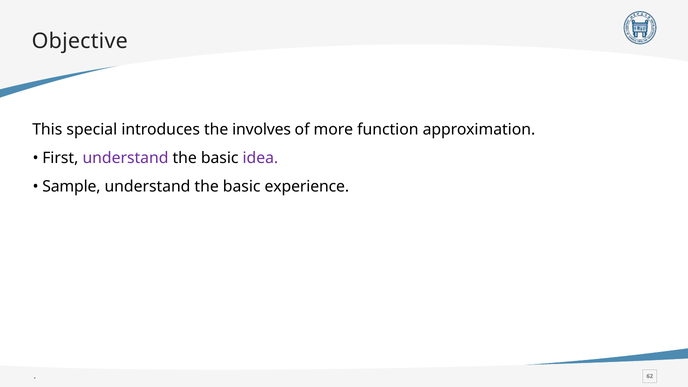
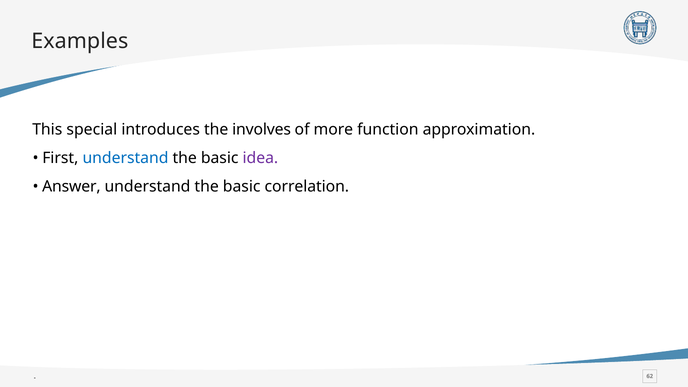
Objective: Objective -> Examples
understand at (125, 158) colour: purple -> blue
Sample: Sample -> Answer
experience: experience -> correlation
